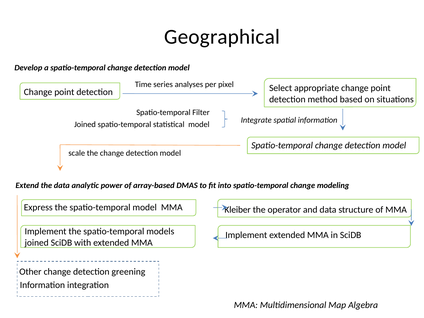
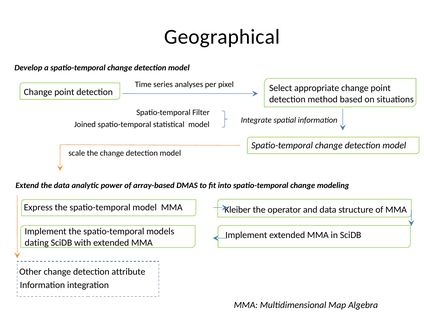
joined at (37, 243): joined -> dating
greening: greening -> attribute
